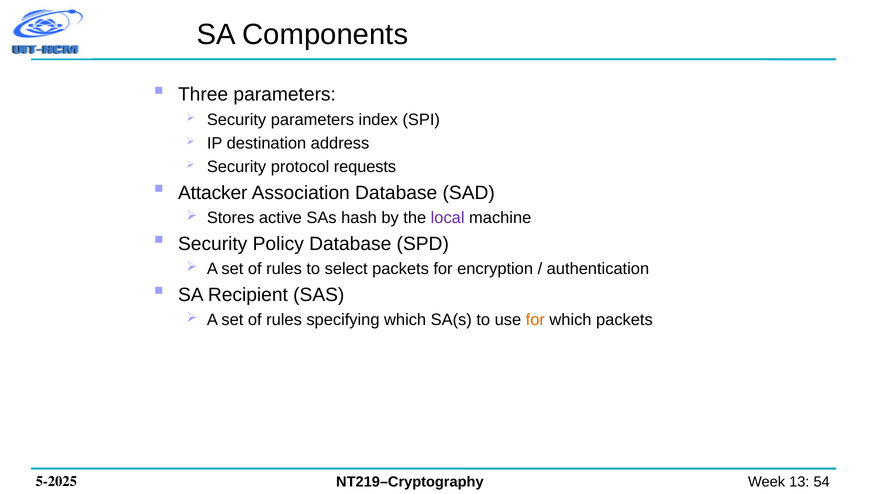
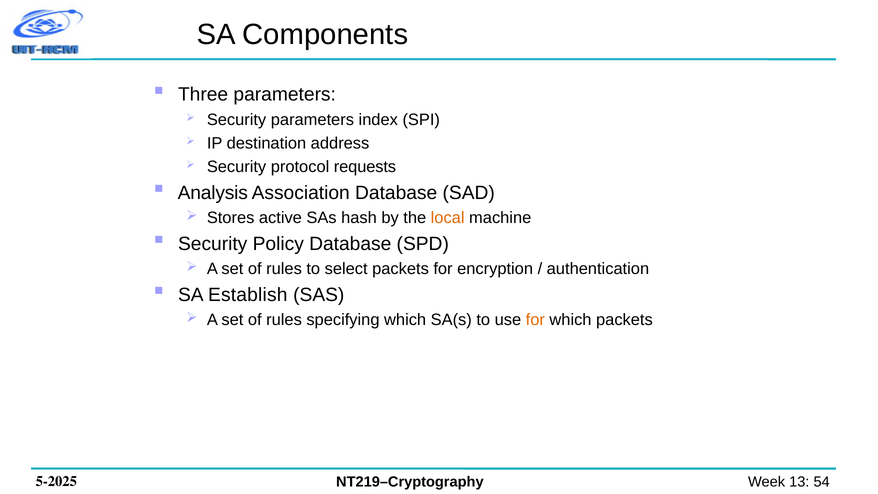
Attacker: Attacker -> Analysis
local colour: purple -> orange
Recipient: Recipient -> Establish
